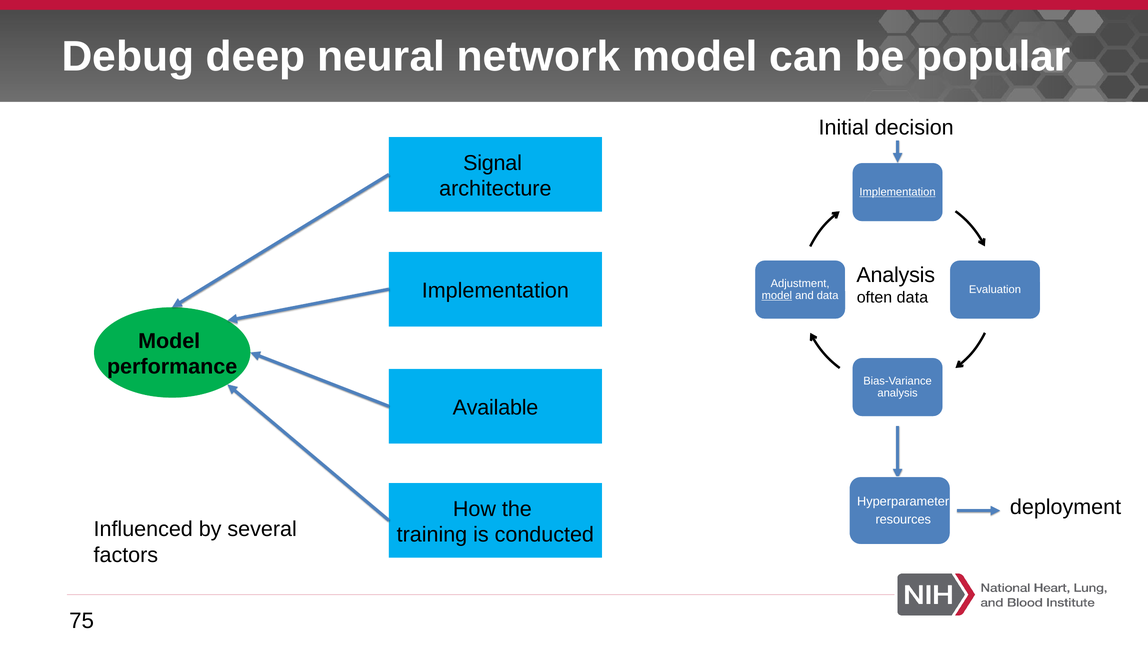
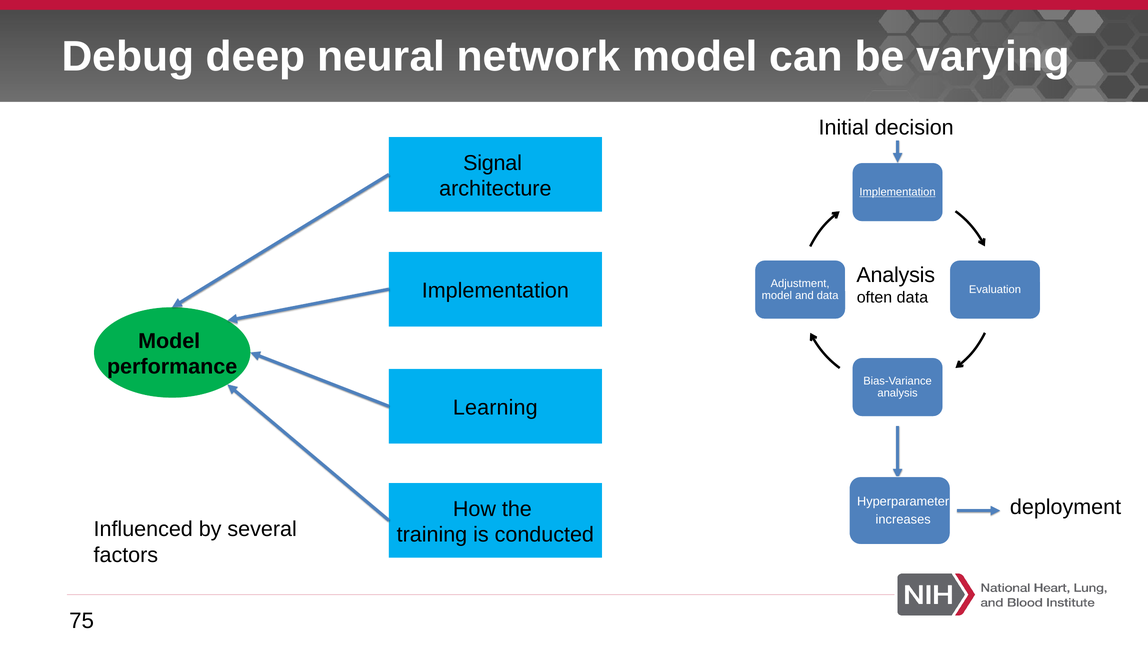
popular: popular -> varying
model at (777, 295) underline: present -> none
Available: Available -> Learning
resources: resources -> increases
